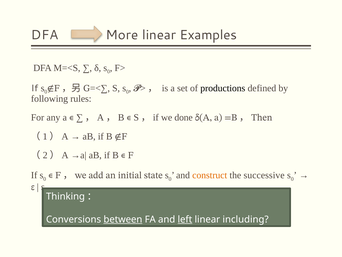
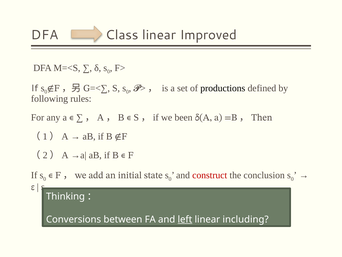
More: More -> Class
Examples: Examples -> Improved
done: done -> been
construct colour: orange -> red
successive: successive -> conclusion
between underline: present -> none
